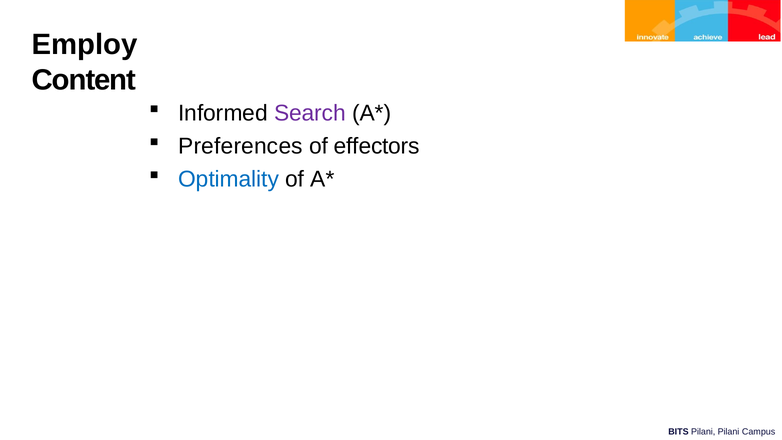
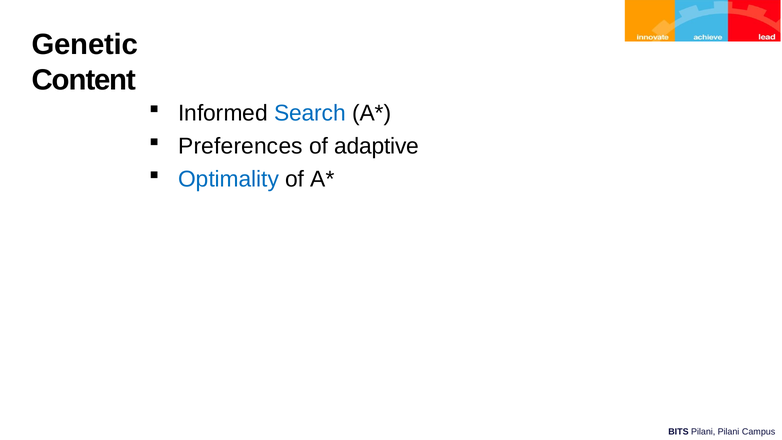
Employ: Employ -> Genetic
Search colour: purple -> blue
effectors: effectors -> adaptive
